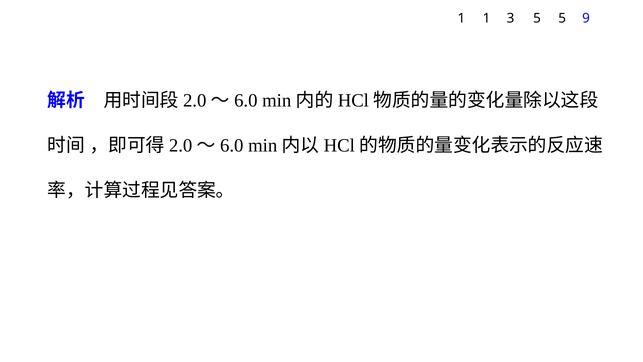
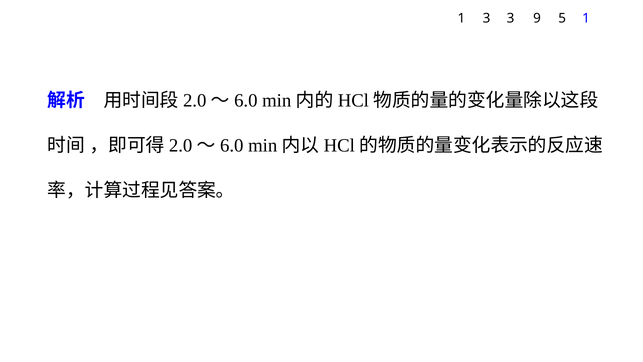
1 1: 1 -> 3
3 5: 5 -> 9
5 9: 9 -> 1
